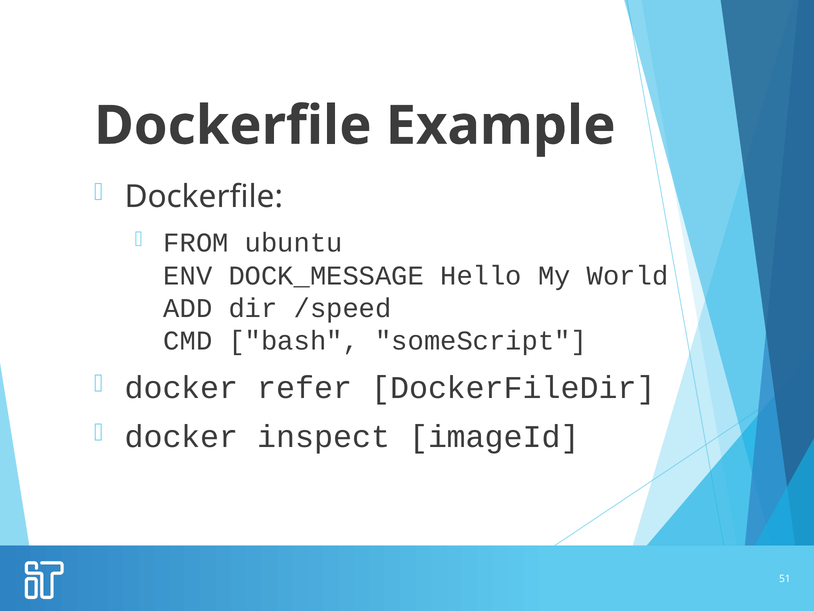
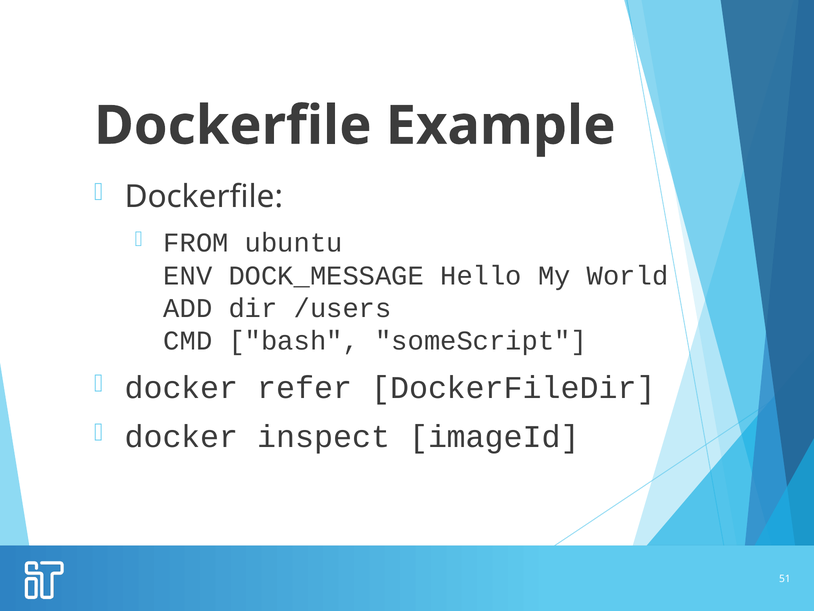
/speed: /speed -> /users
